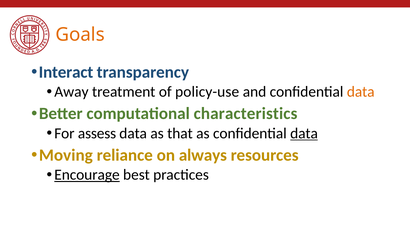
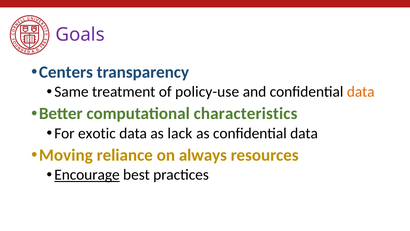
Goals colour: orange -> purple
Interact: Interact -> Centers
Away: Away -> Same
assess: assess -> exotic
that: that -> lack
data at (304, 133) underline: present -> none
